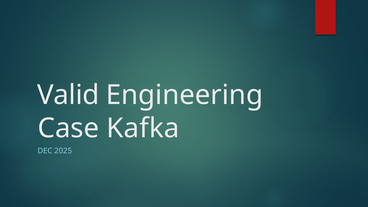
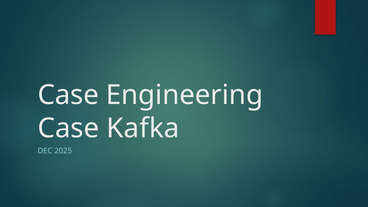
Valid at (68, 95): Valid -> Case
